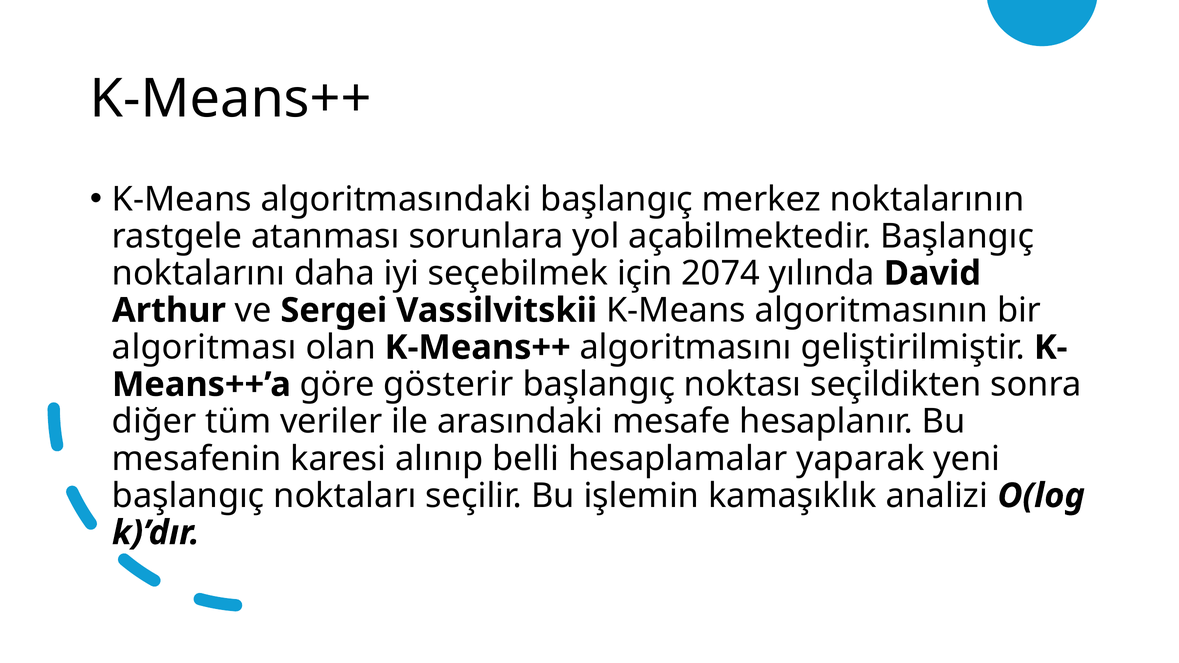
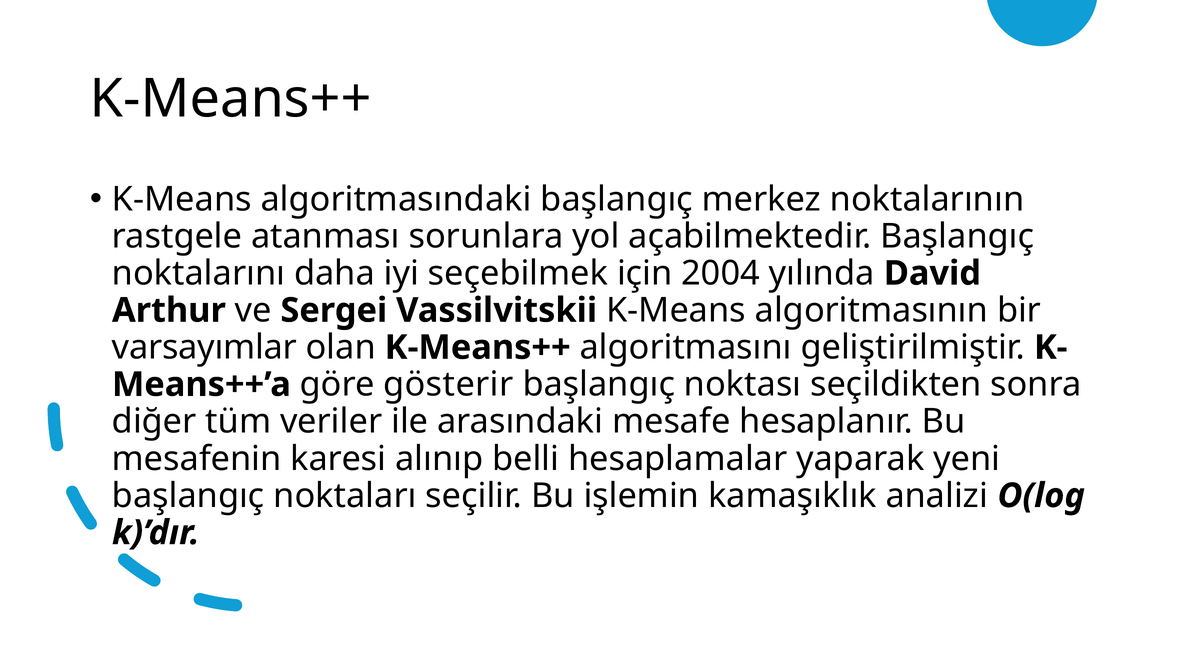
2074: 2074 -> 2004
algoritması: algoritması -> varsayımlar
